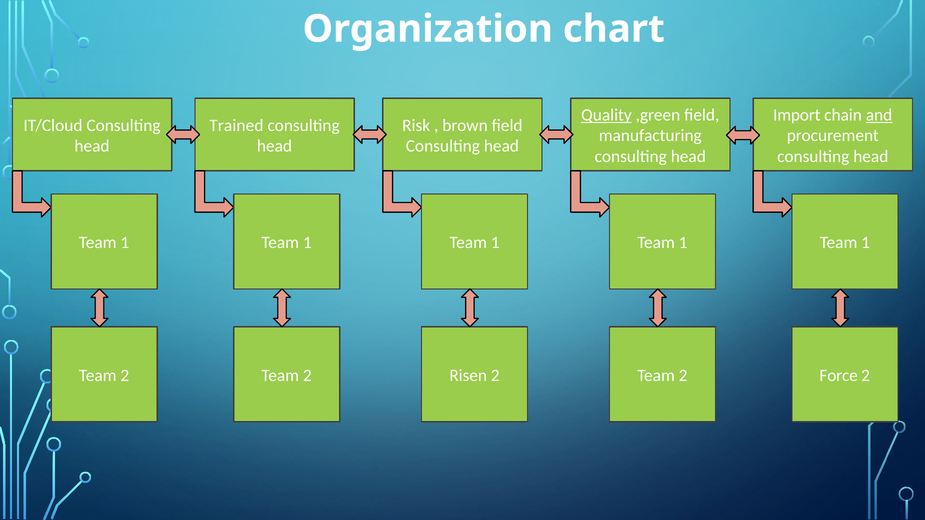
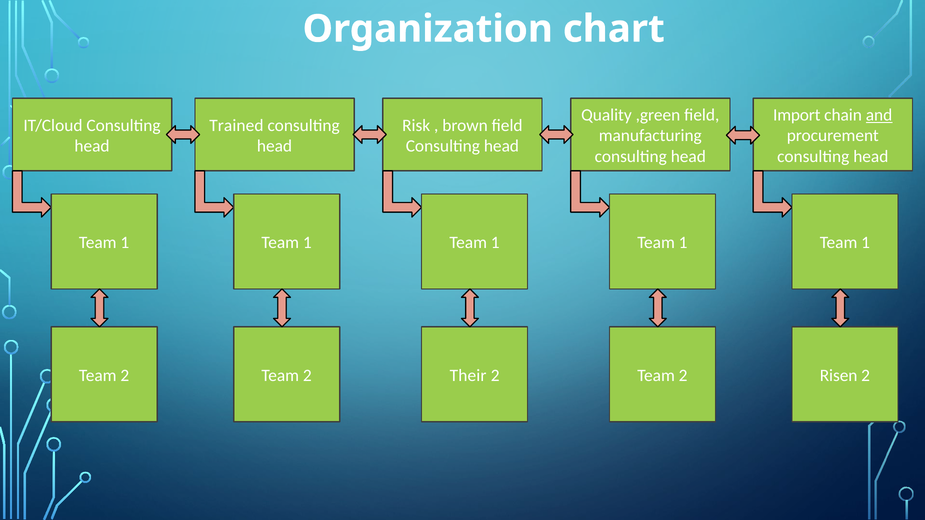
Quality underline: present -> none
Risen: Risen -> Their
Force: Force -> Risen
